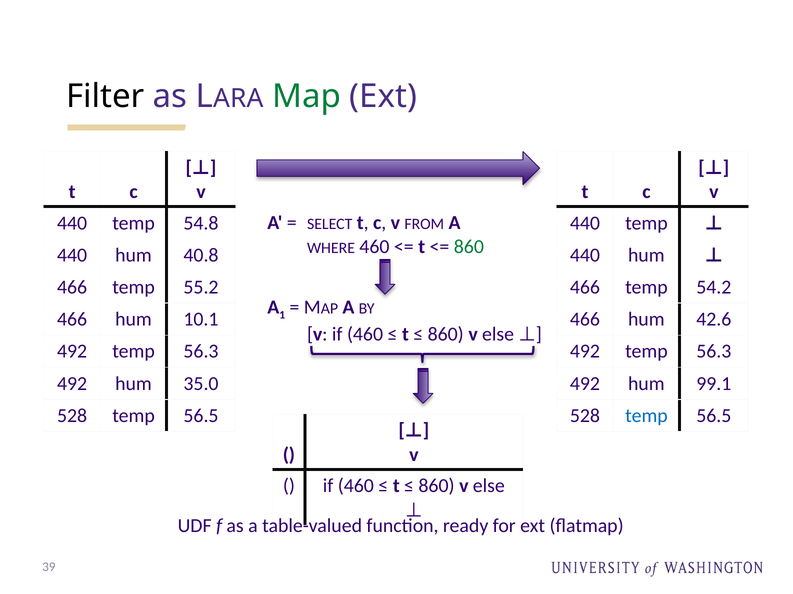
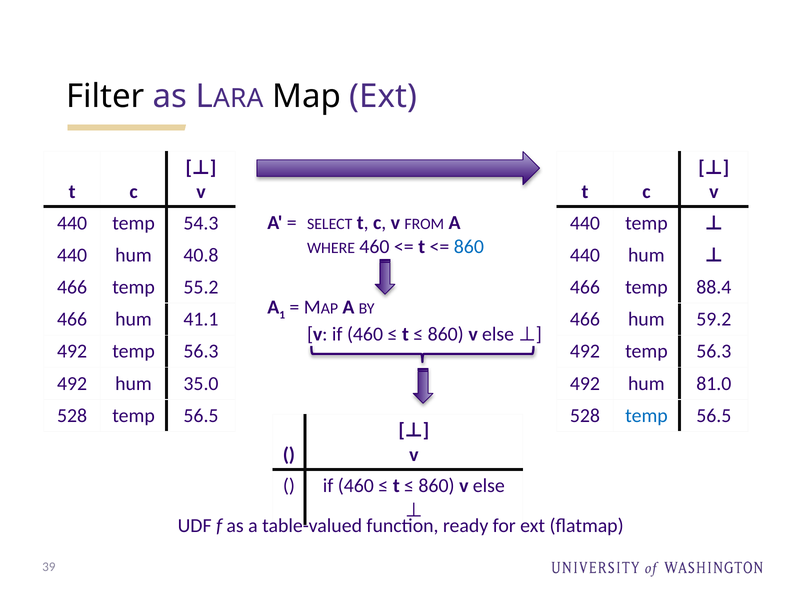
Map colour: green -> black
54.8: 54.8 -> 54.3
860 at (469, 247) colour: green -> blue
54.2: 54.2 -> 88.4
10.1: 10.1 -> 41.1
42.6: 42.6 -> 59.2
99.1: 99.1 -> 81.0
